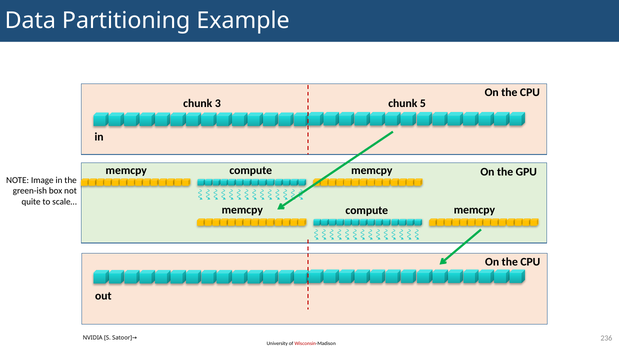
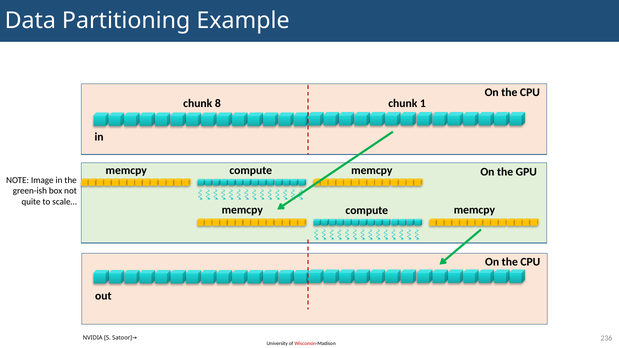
3: 3 -> 8
5: 5 -> 1
